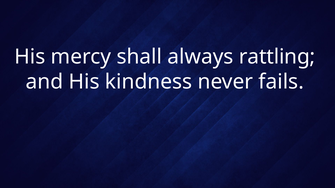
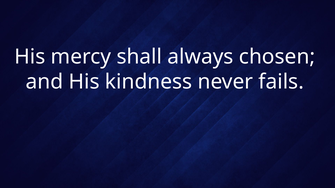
rattling: rattling -> chosen
